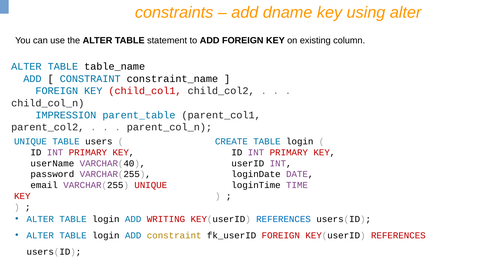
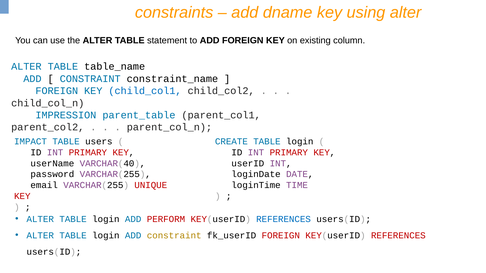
child_col1 colour: red -> blue
UNIQUE at (30, 142): UNIQUE -> IMPACT
WRITING: WRITING -> PERFORM
